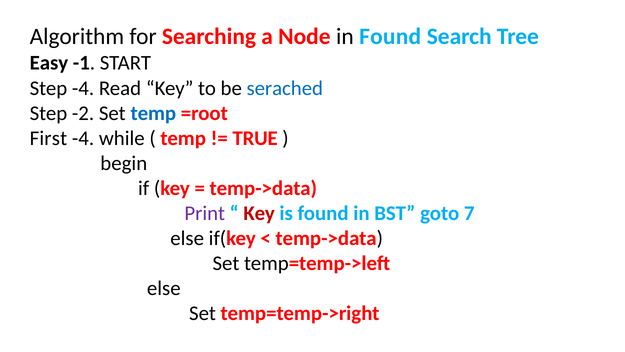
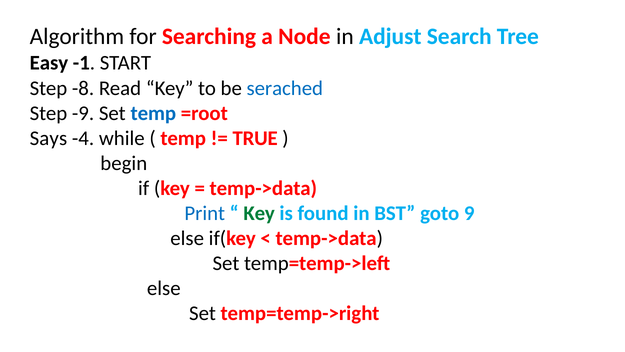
in Found: Found -> Adjust
Step -4: -4 -> -8
-2: -2 -> -9
First: First -> Says
Print colour: purple -> blue
Key at (259, 213) colour: red -> green
7: 7 -> 9
